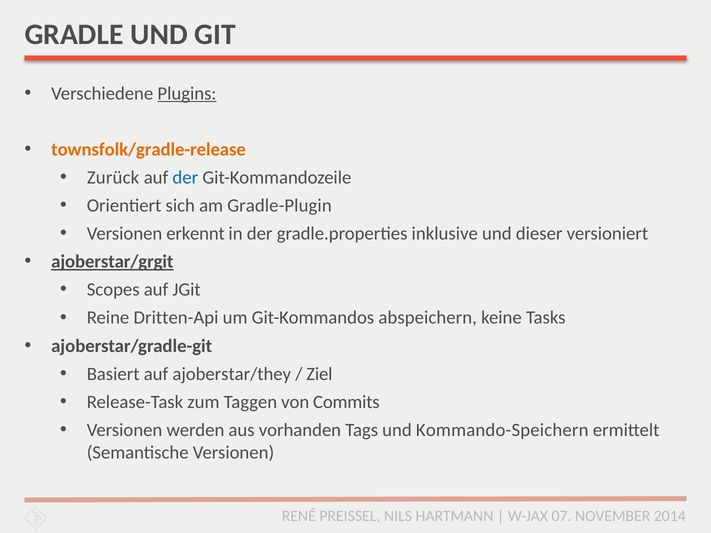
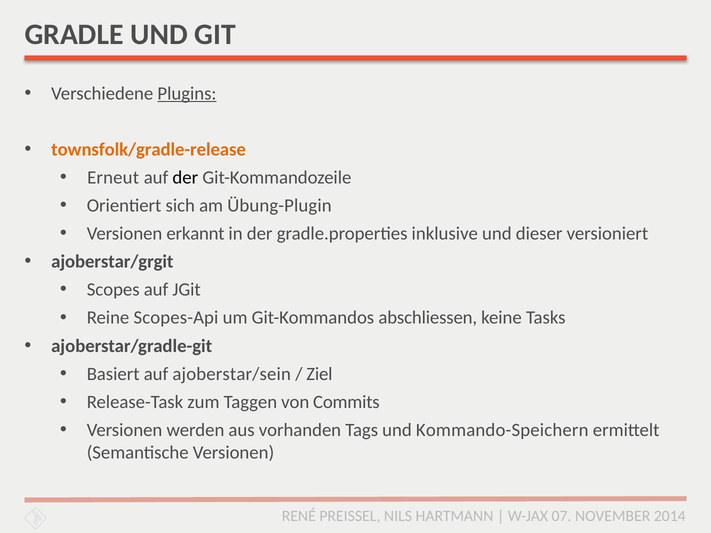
Zurück: Zurück -> Erneut
der at (185, 178) colour: blue -> black
Gradle-Plugin: Gradle-Plugin -> Übung-Plugin
erkennt: erkennt -> erkannt
ajoberstar/grgit underline: present -> none
Dritten-Api: Dritten-Api -> Scopes-Api
abspeichern: abspeichern -> abschliessen
ajoberstar/they: ajoberstar/they -> ajoberstar/sein
